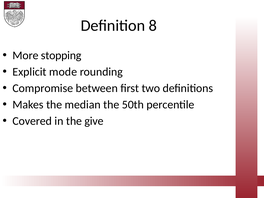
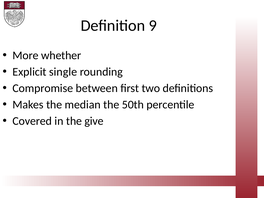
8: 8 -> 9
stopping: stopping -> whether
mode: mode -> single
